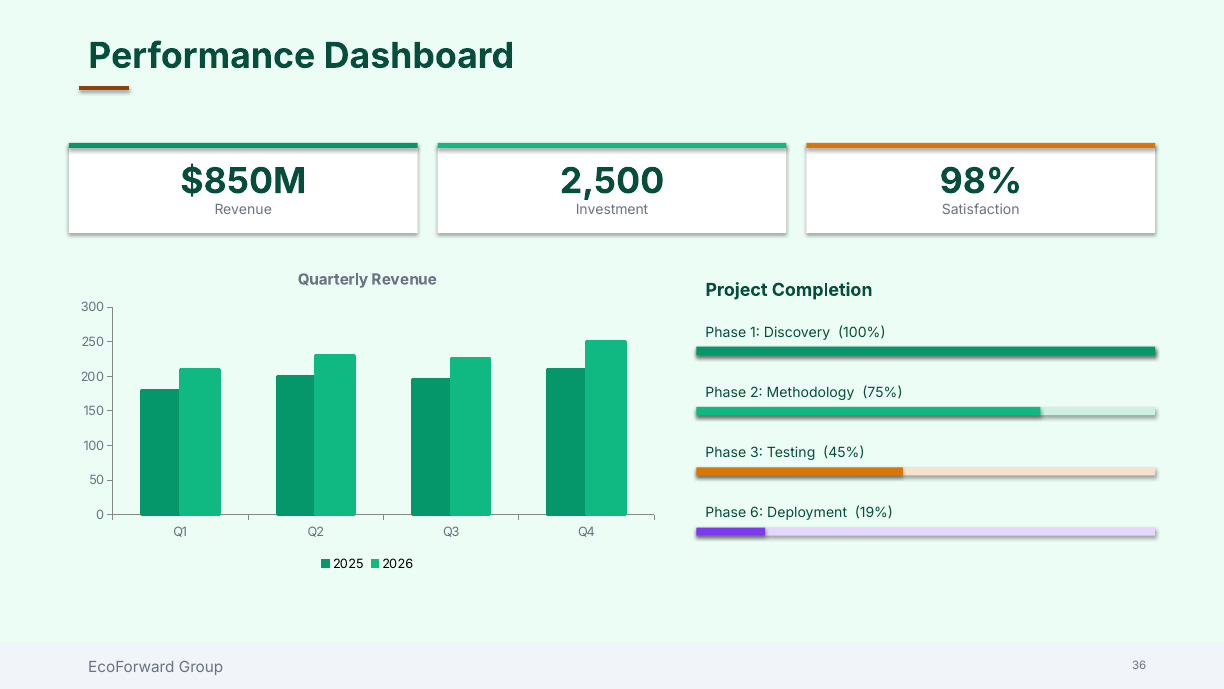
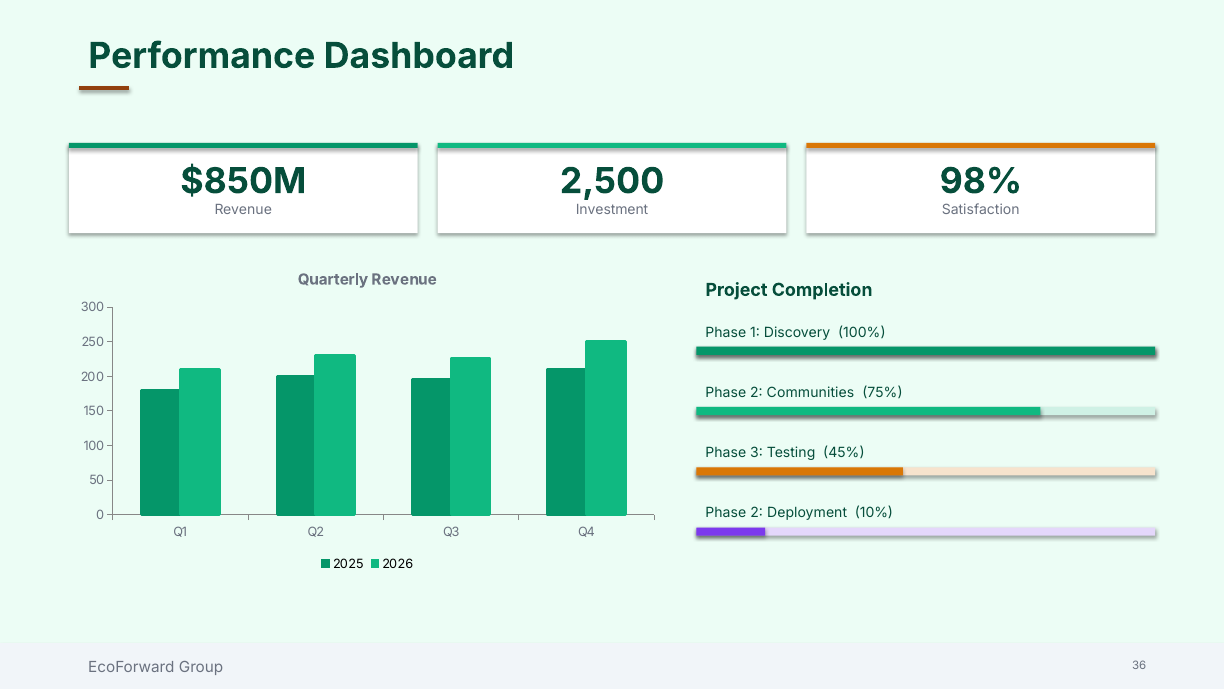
Methodology: Methodology -> Communities
6 at (757, 513): 6 -> 2
19%: 19% -> 10%
